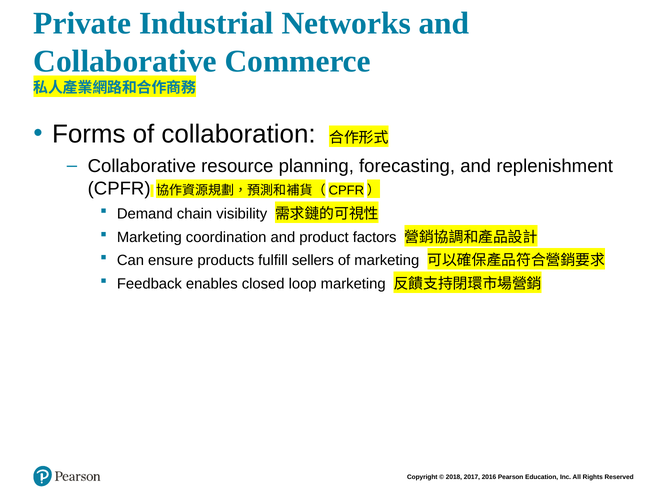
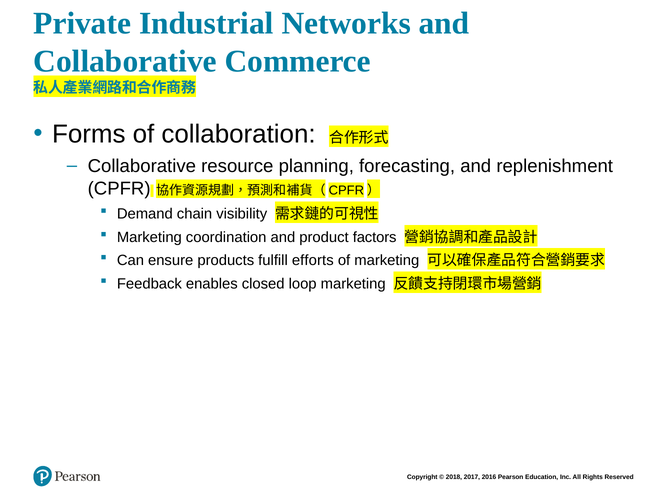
sellers: sellers -> efforts
